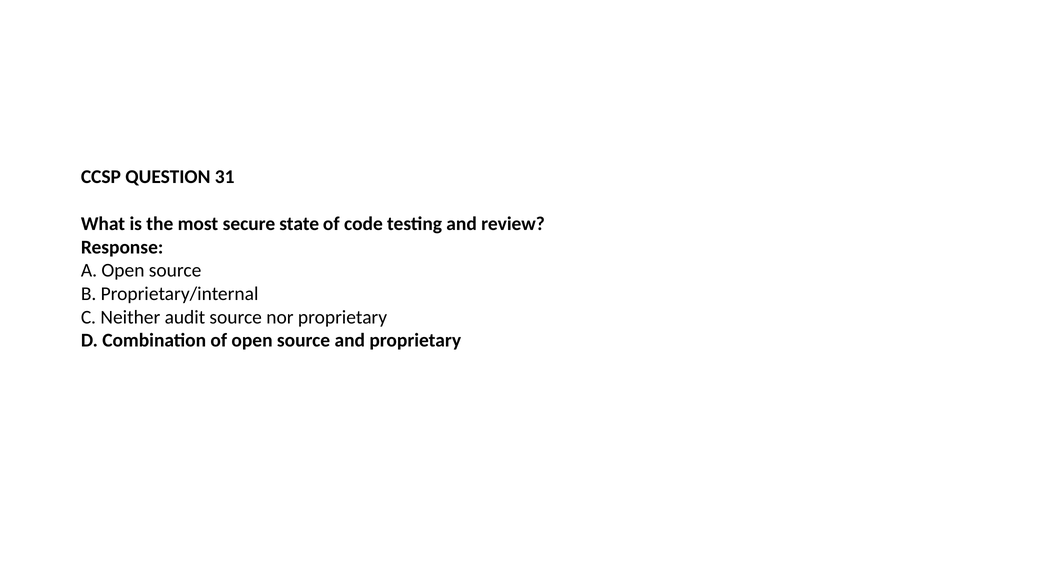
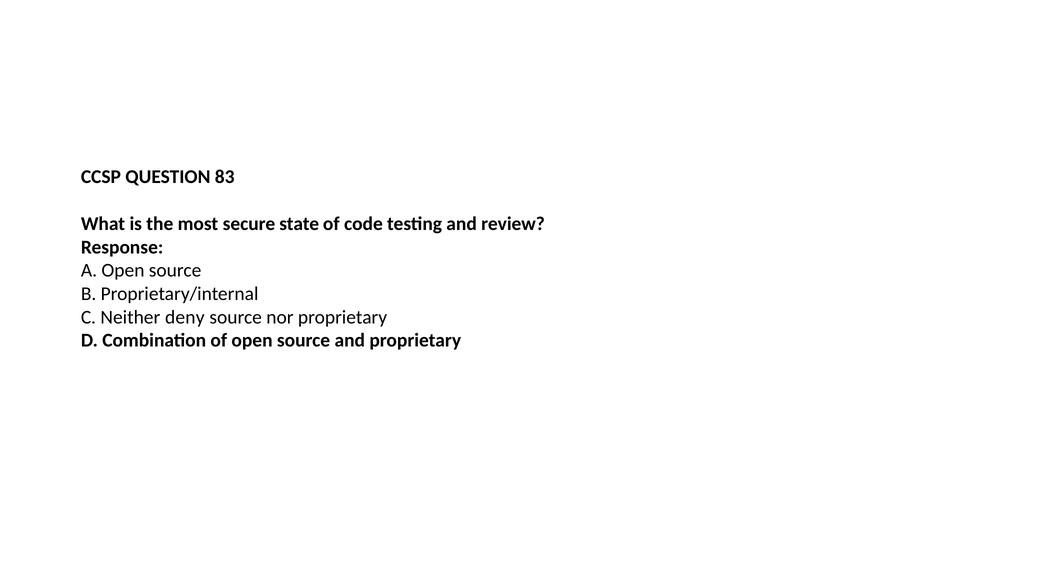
31: 31 -> 83
audit: audit -> deny
